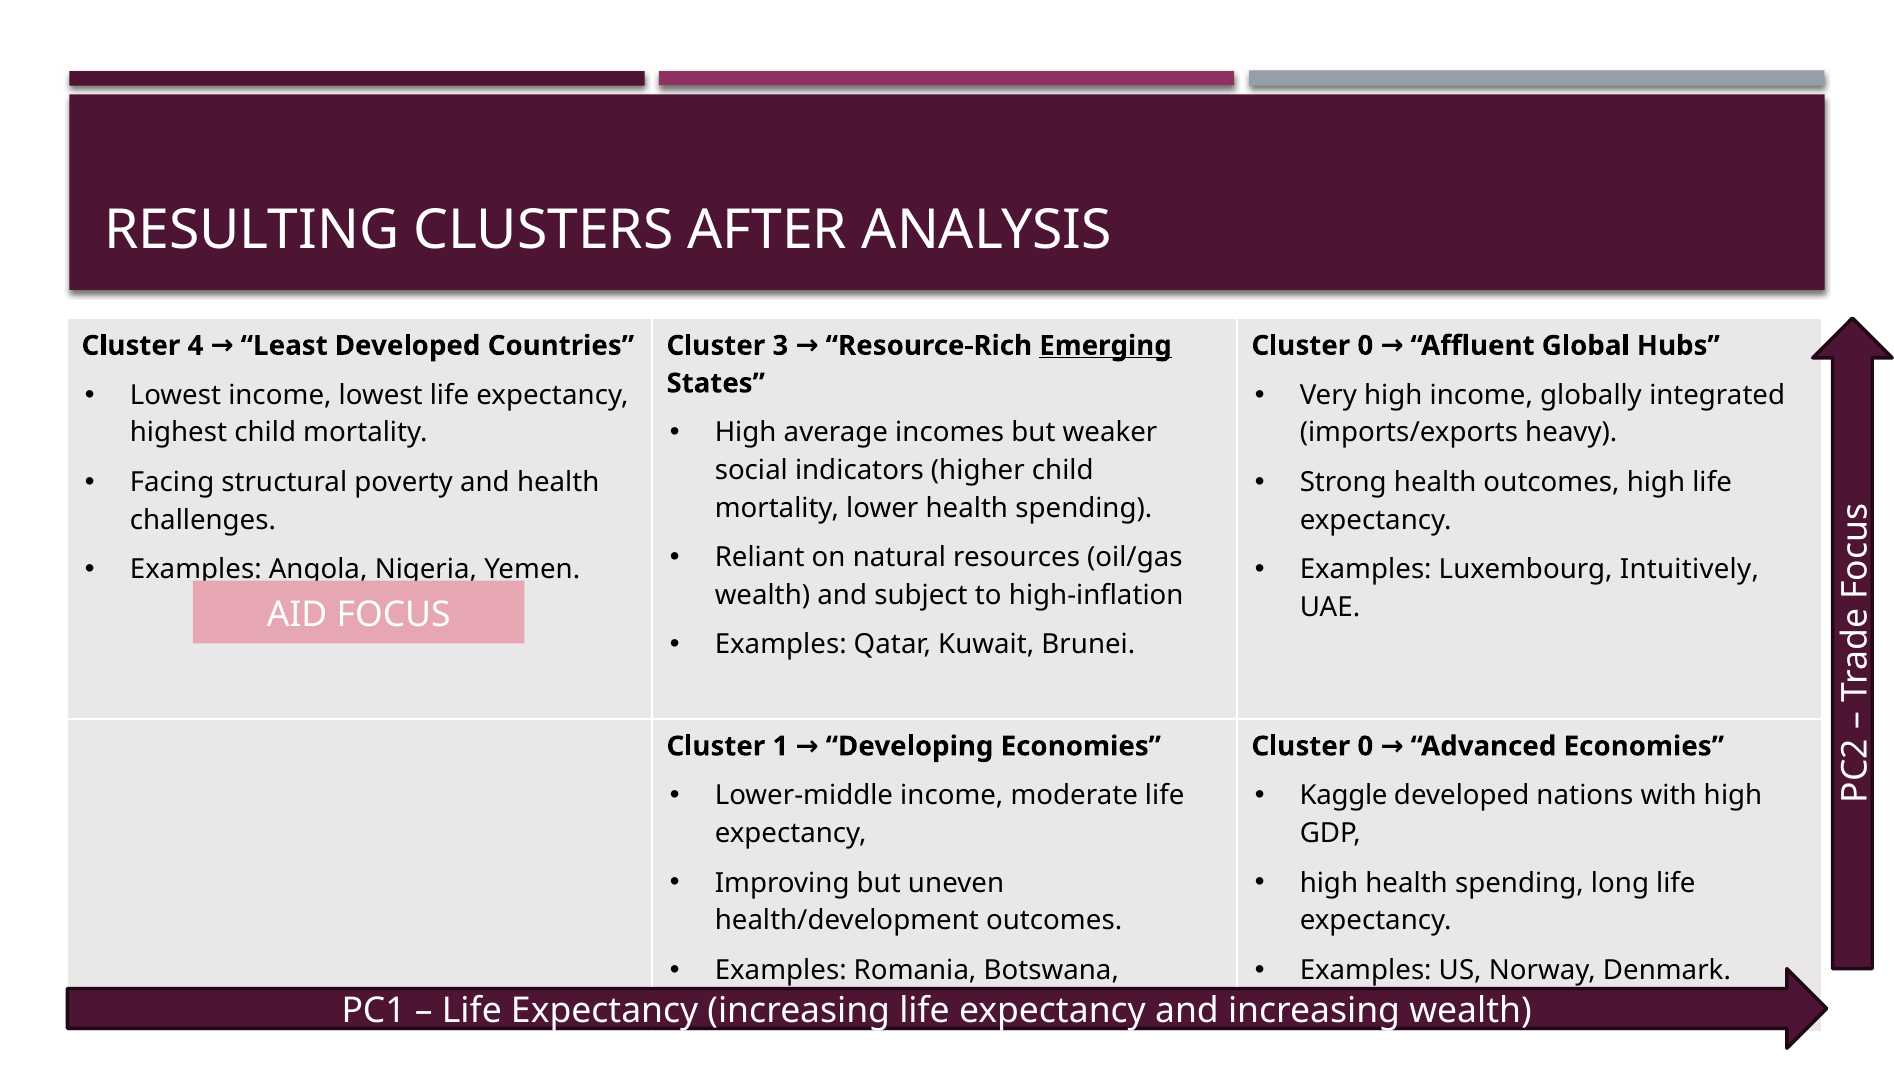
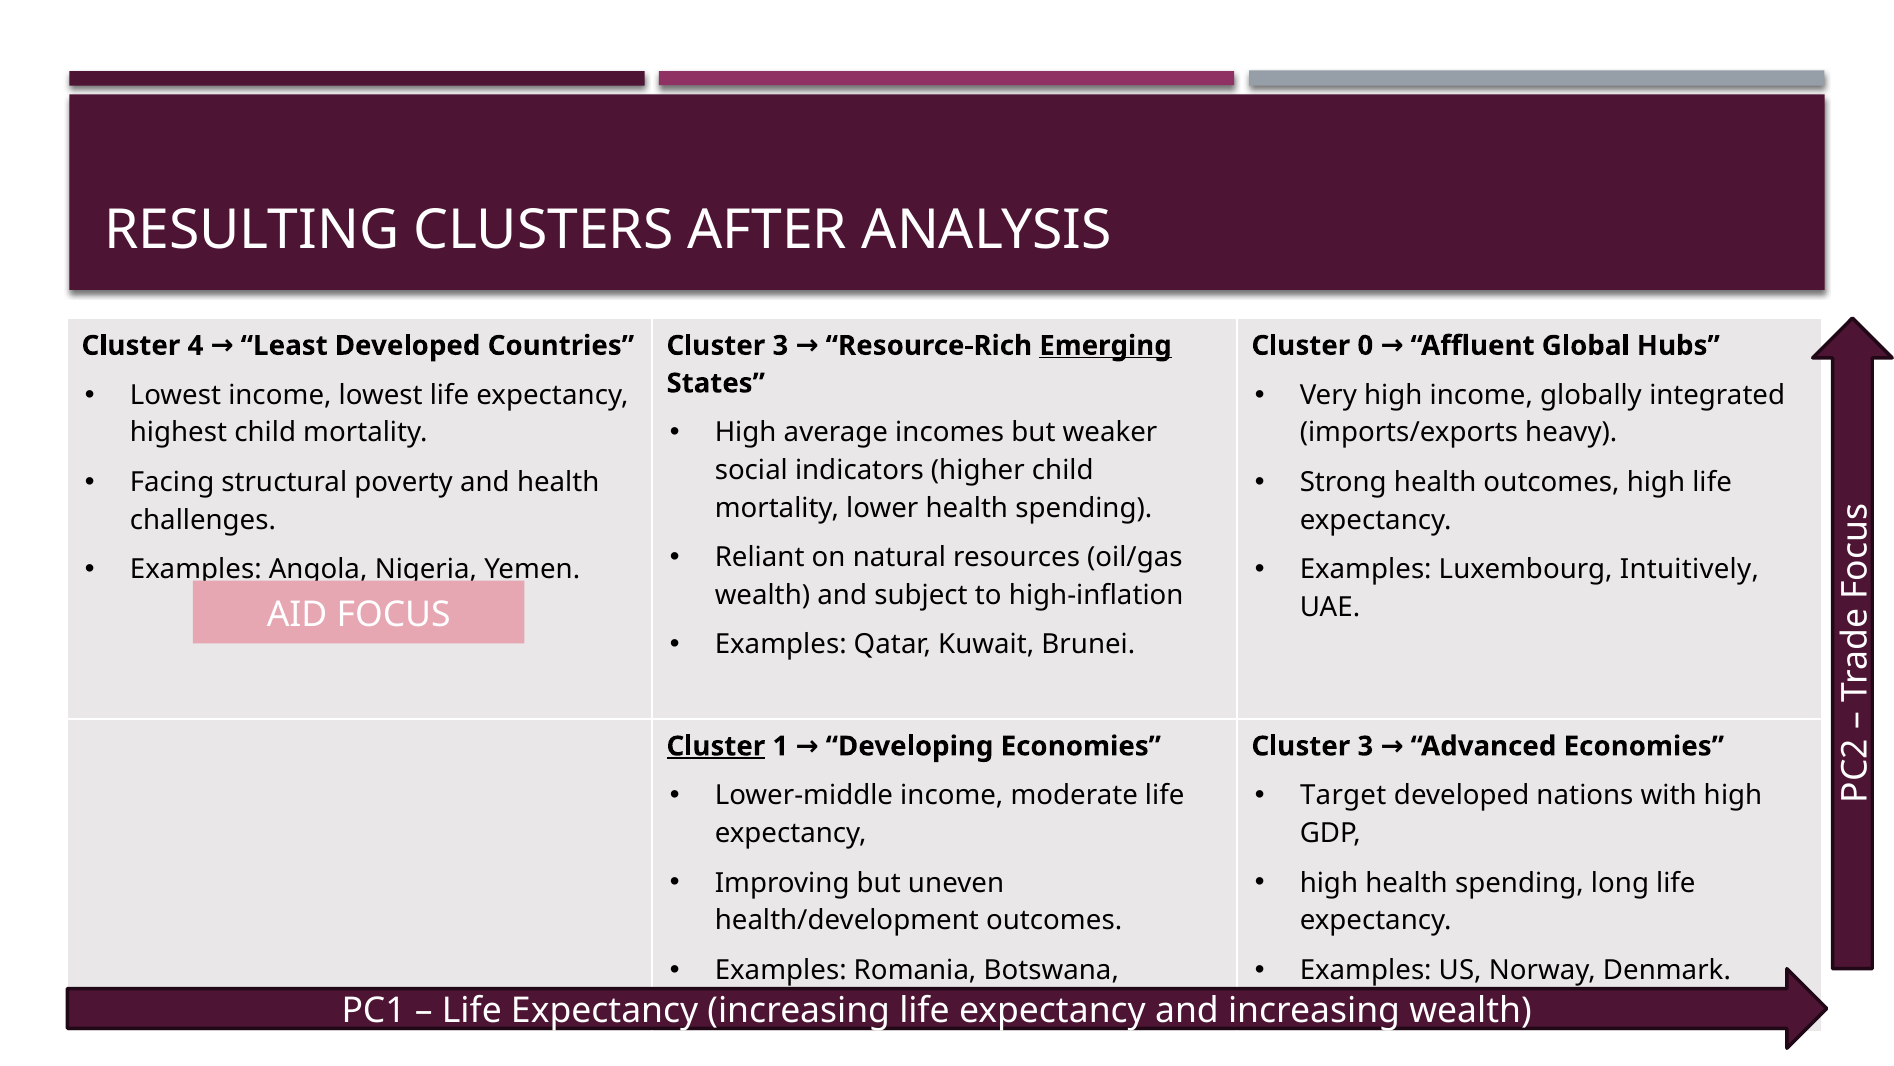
Cluster at (716, 746) underline: none -> present
0 at (1365, 746): 0 -> 3
Kaggle: Kaggle -> Target
